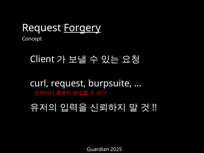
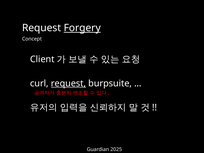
request at (68, 83) underline: none -> present
